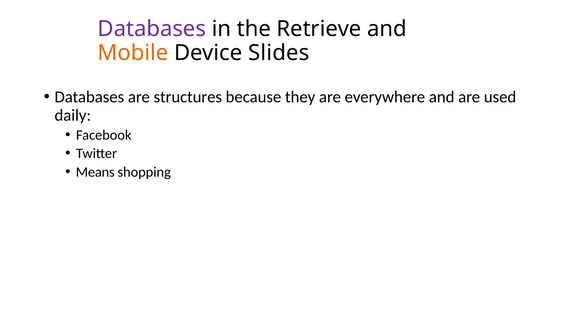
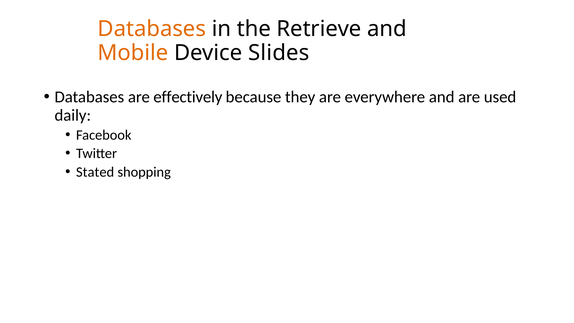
Databases at (152, 29) colour: purple -> orange
structures: structures -> effectively
Means: Means -> Stated
